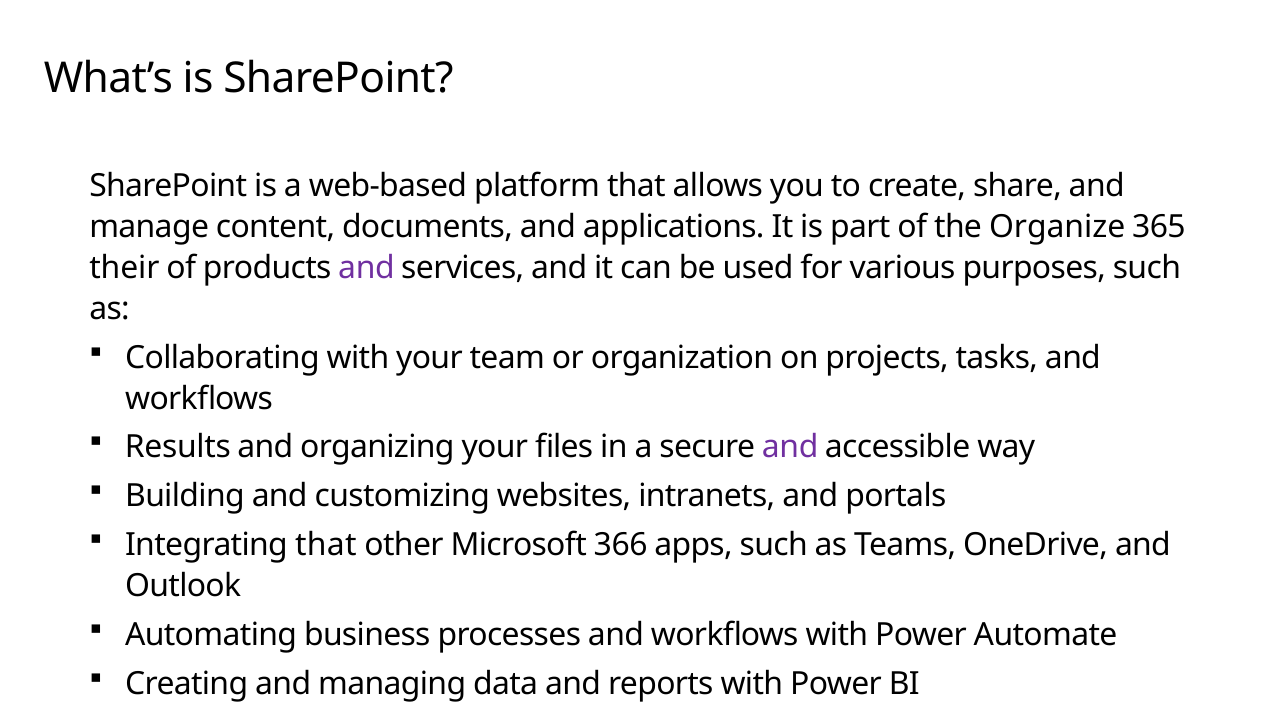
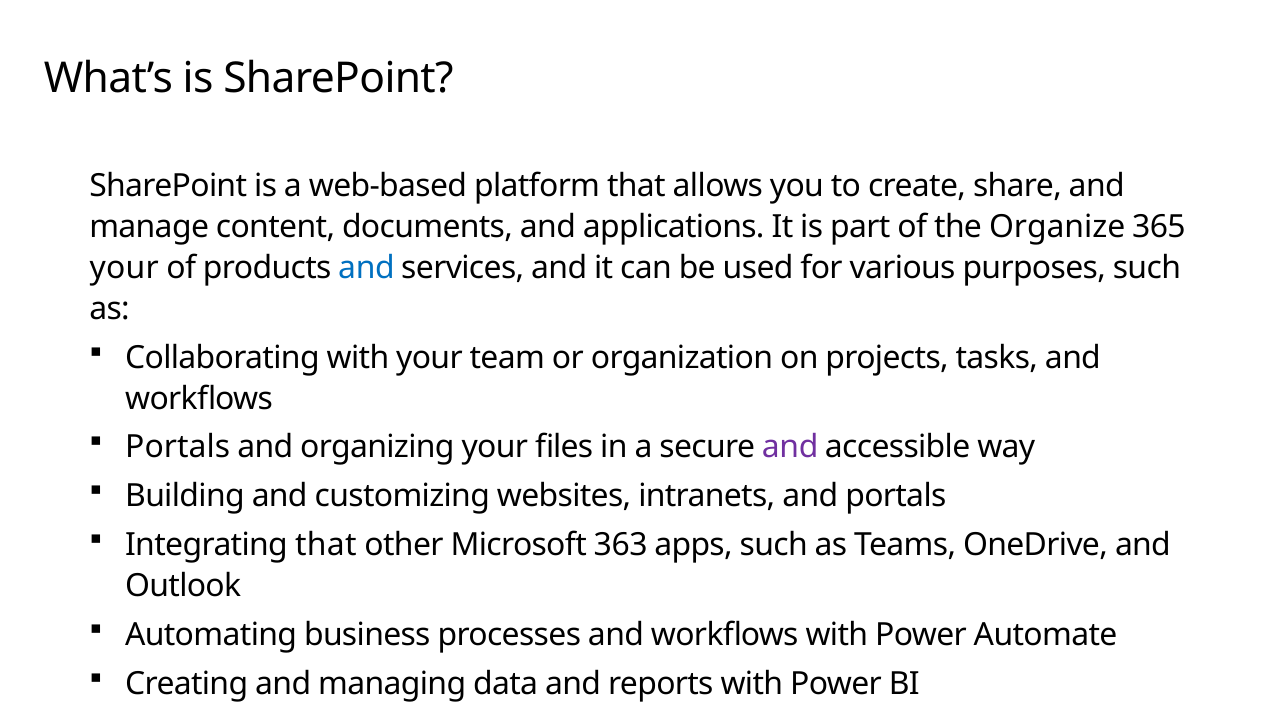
their at (124, 268): their -> your
and at (367, 268) colour: purple -> blue
Results at (178, 447): Results -> Portals
366: 366 -> 363
